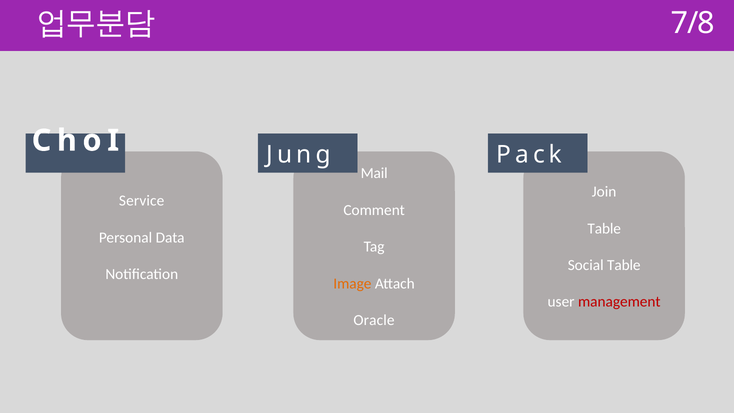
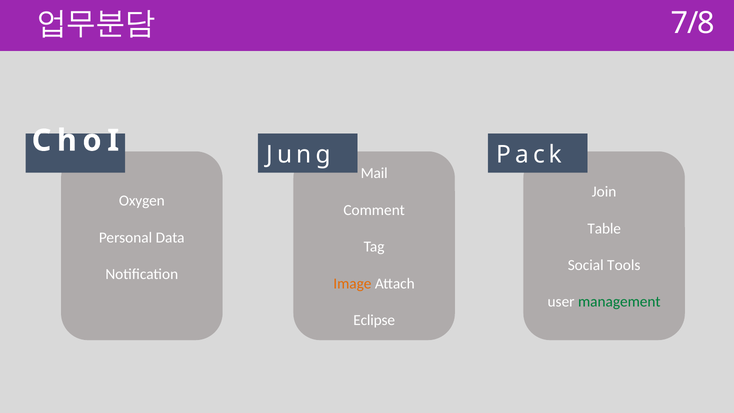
Service: Service -> Oxygen
Social Table: Table -> Tools
management colour: red -> green
Oracle: Oracle -> Eclipse
